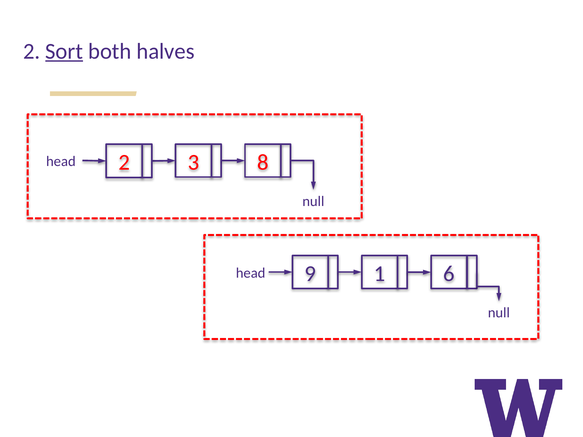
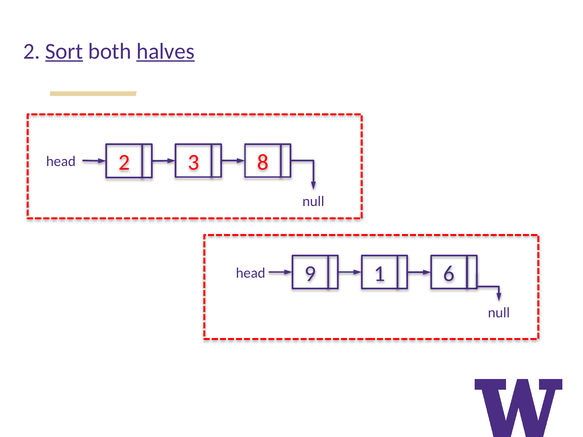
halves underline: none -> present
